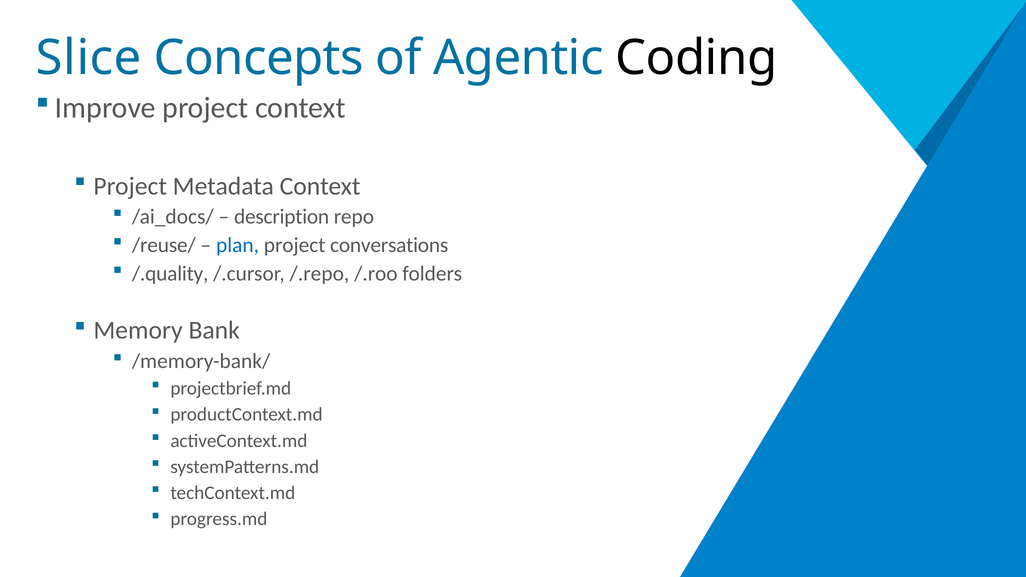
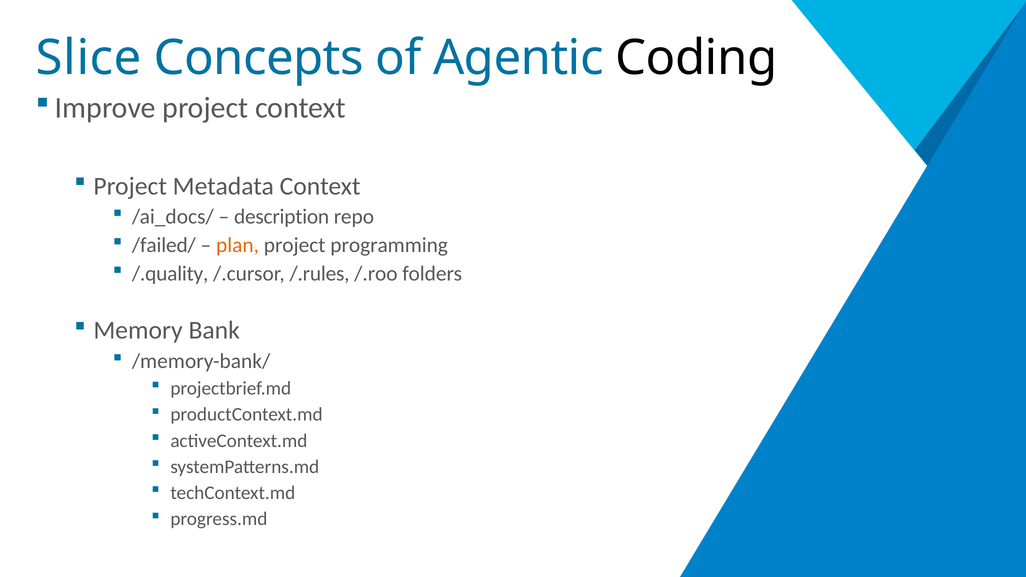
/reuse/: /reuse/ -> /failed/
plan colour: blue -> orange
conversations: conversations -> programming
/.repo: /.repo -> /.rules
